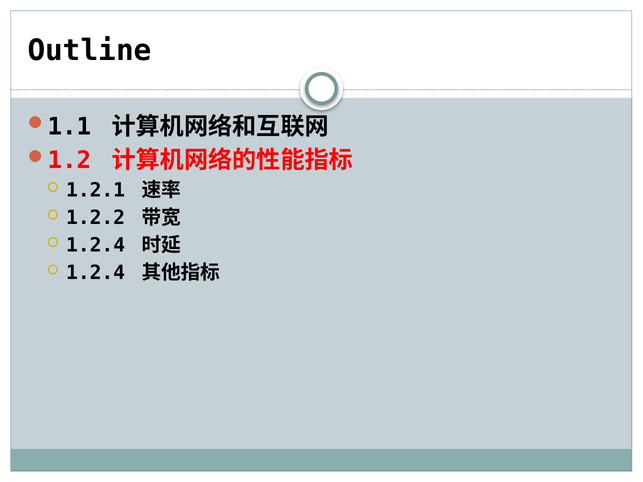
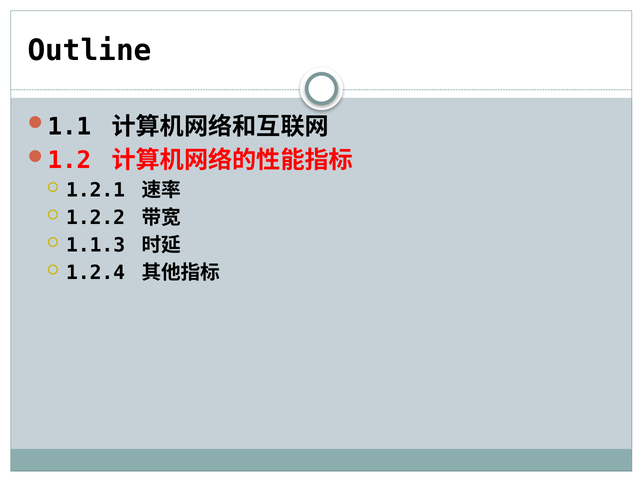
1.2.4 at (96, 245): 1.2.4 -> 1.1.3
